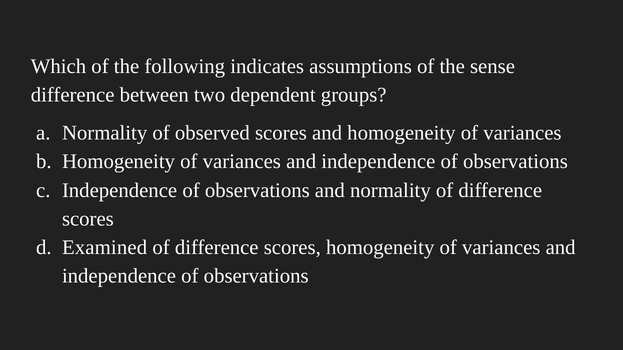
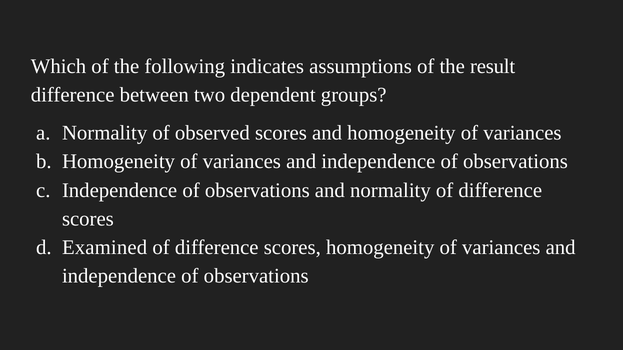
sense: sense -> result
